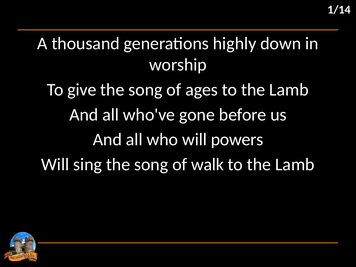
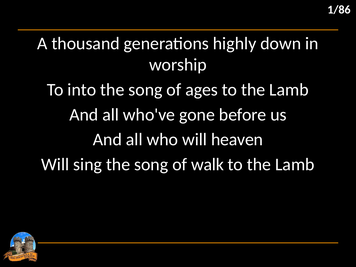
1/14: 1/14 -> 1/86
give: give -> into
powers: powers -> heaven
